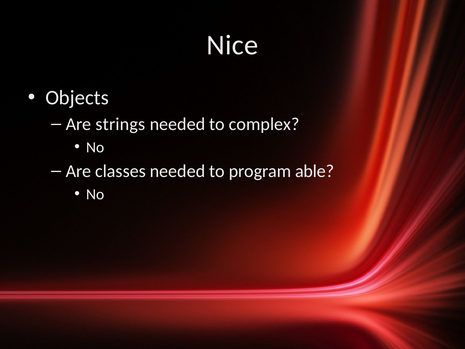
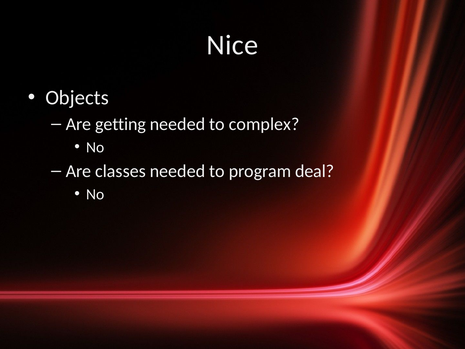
strings: strings -> getting
able: able -> deal
